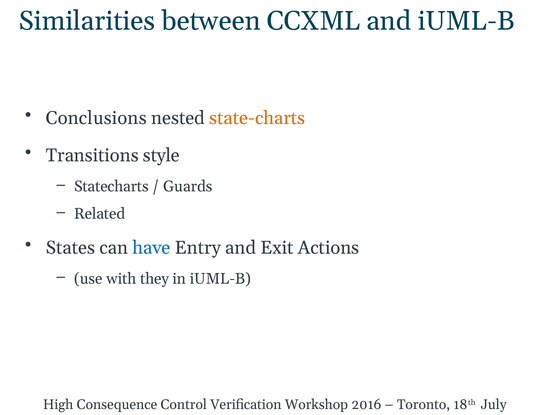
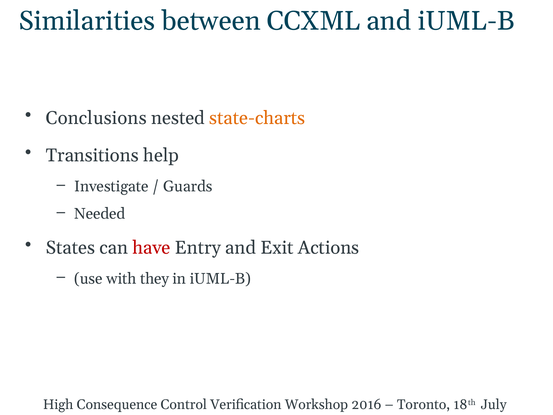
style: style -> help
Statecharts: Statecharts -> Investigate
Related: Related -> Needed
have colour: blue -> red
